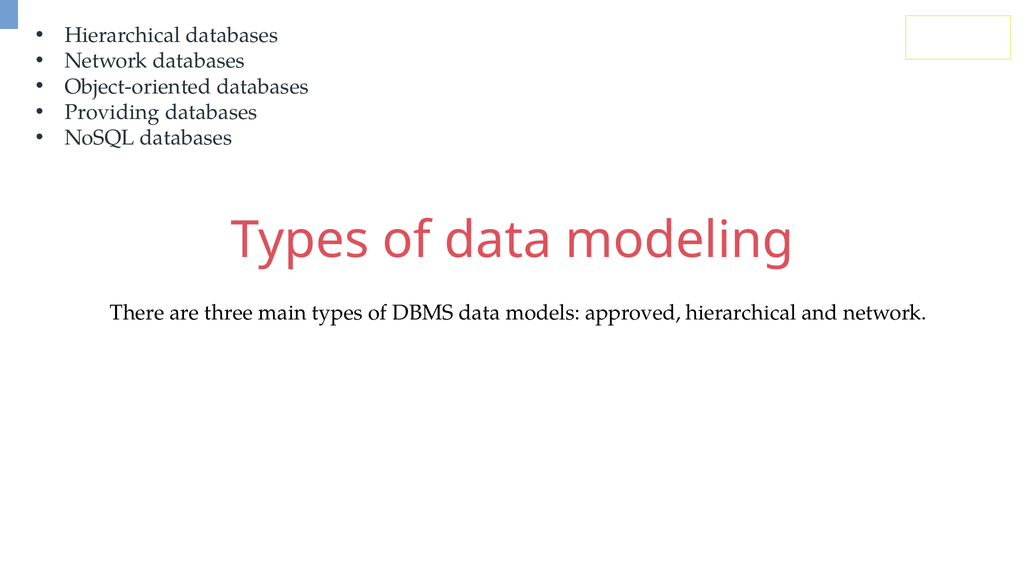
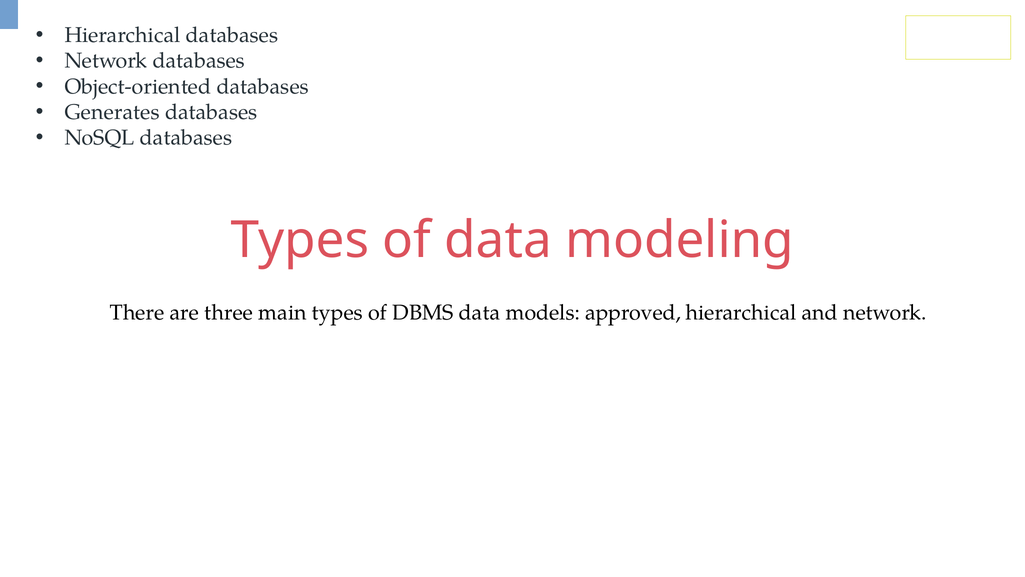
Providing: Providing -> Generates
